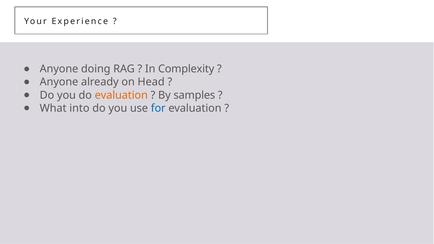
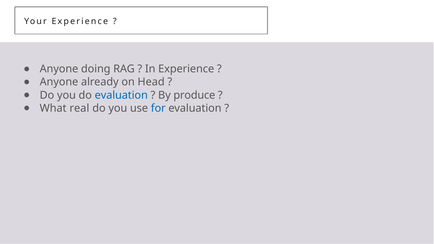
In Complexity: Complexity -> Experience
evaluation at (121, 95) colour: orange -> blue
samples: samples -> produce
into: into -> real
